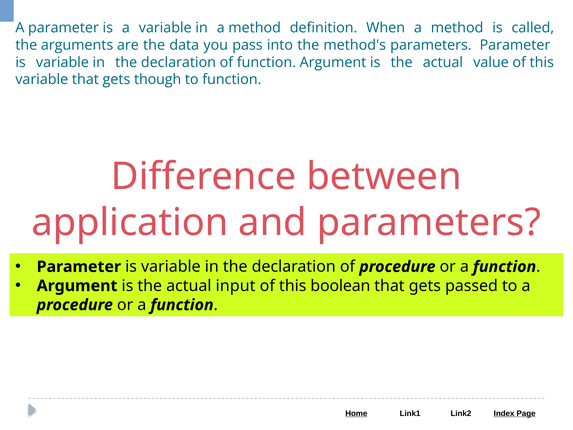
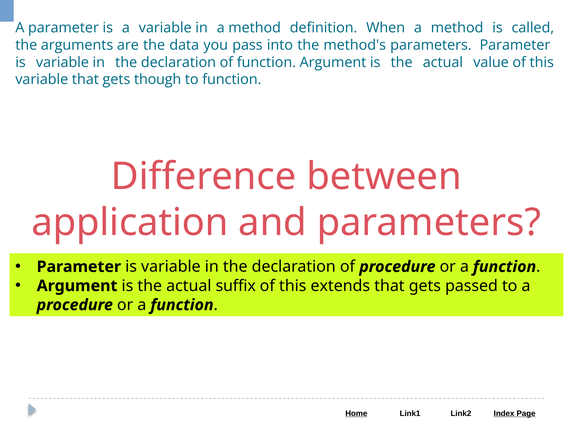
input: input -> suffix
boolean: boolean -> extends
